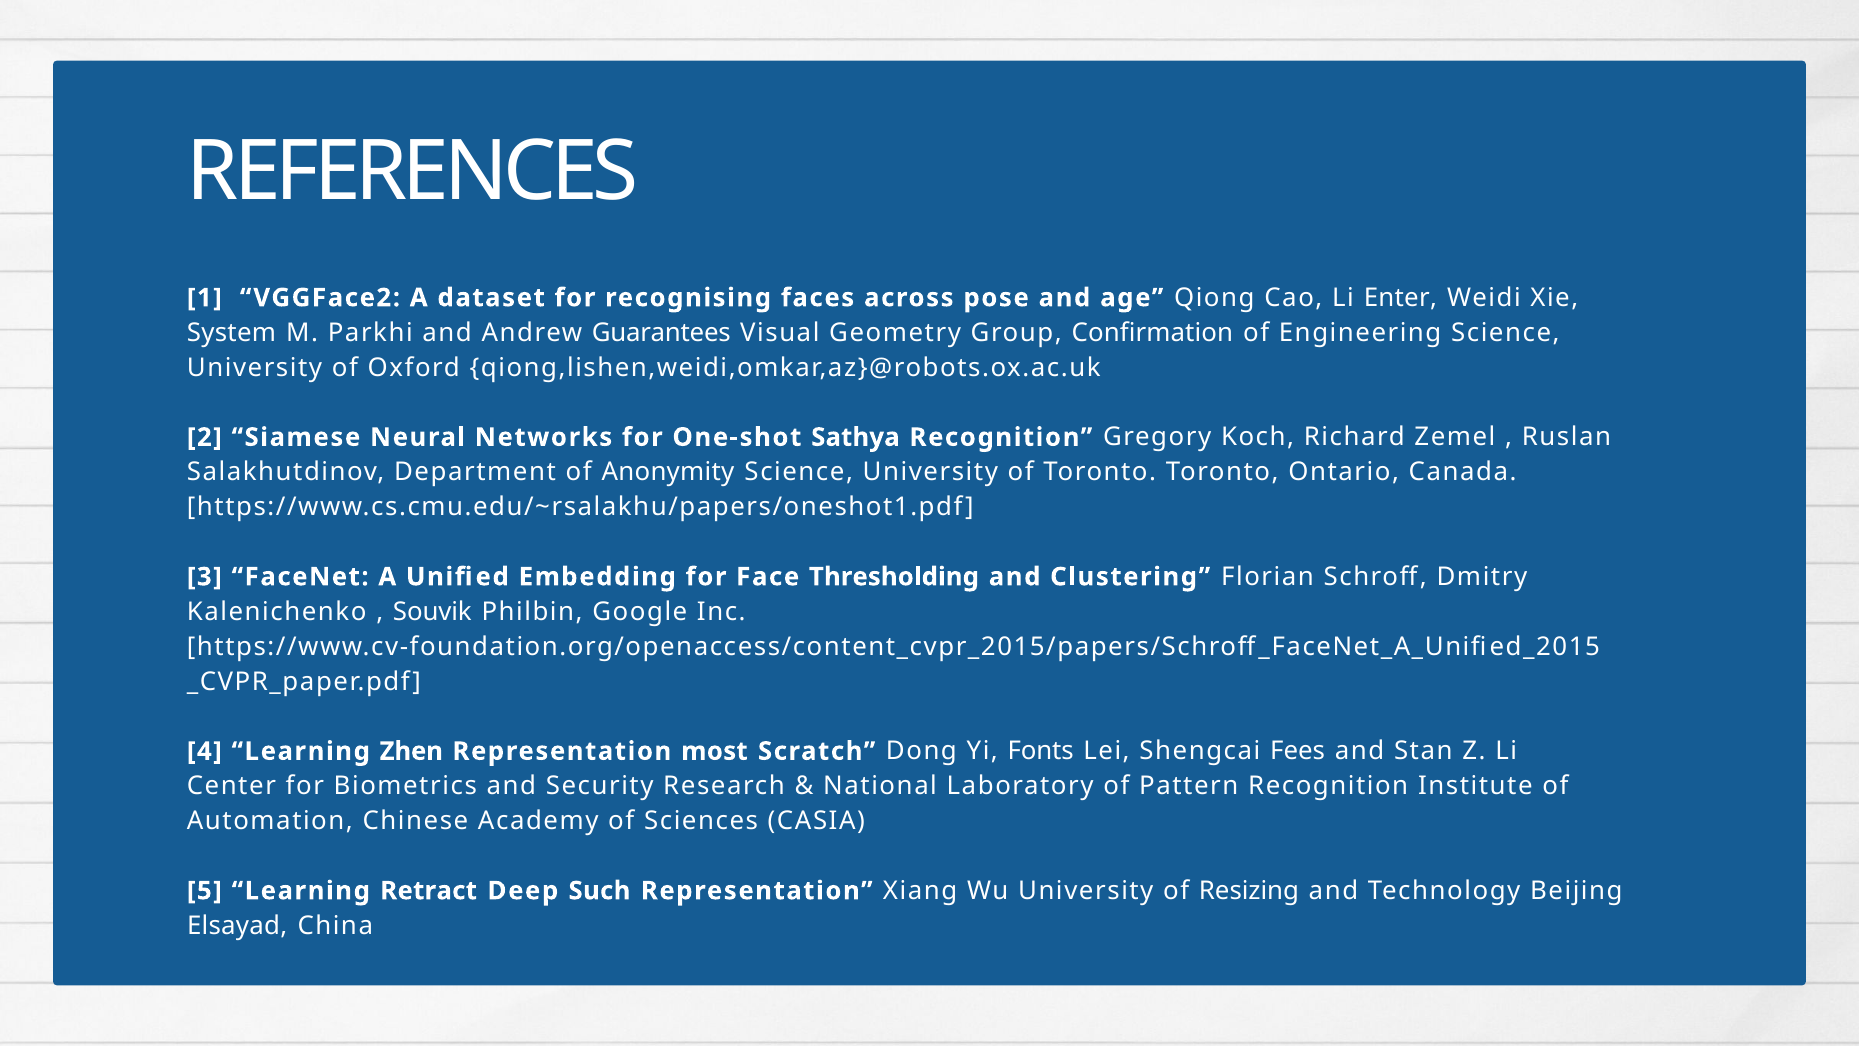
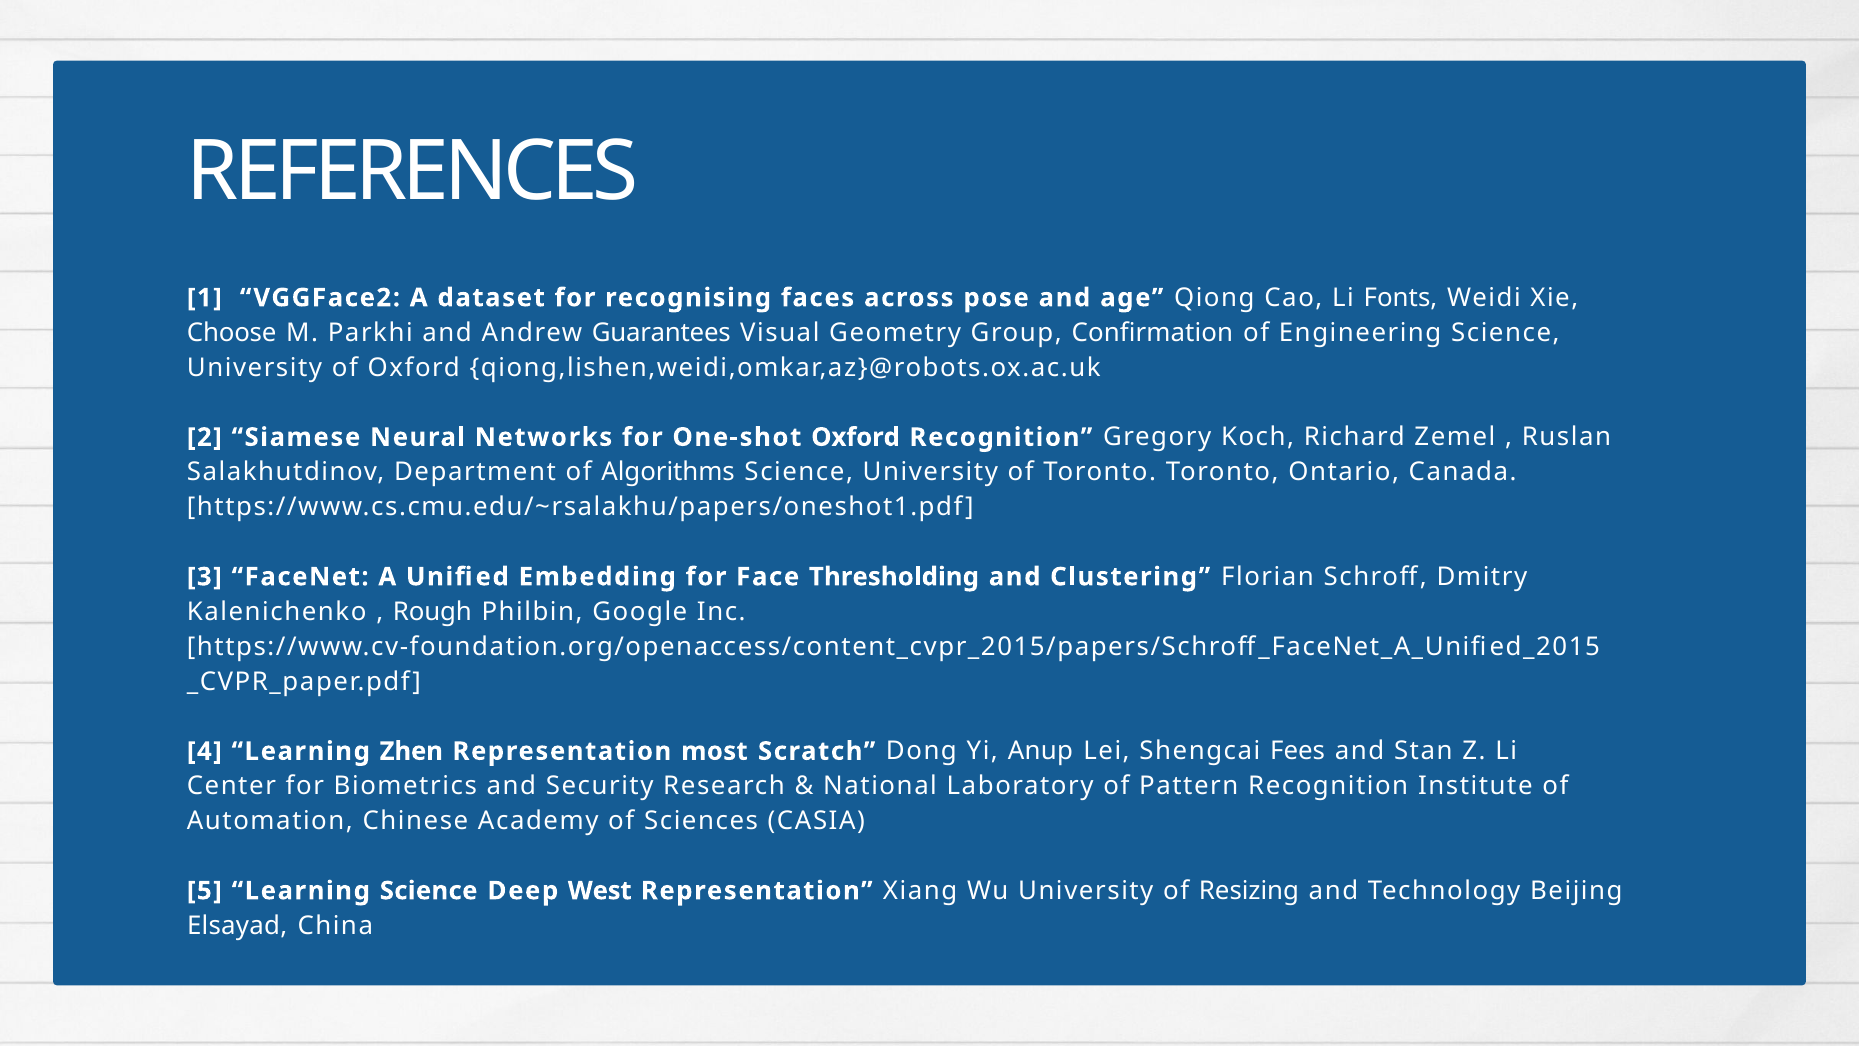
Enter: Enter -> Fonts
System: System -> Choose
One-shot Sathya: Sathya -> Oxford
Anonymity: Anonymity -> Algorithms
Souvik: Souvik -> Rough
Fonts: Fonts -> Anup
Learning Retract: Retract -> Science
Such: Such -> West
